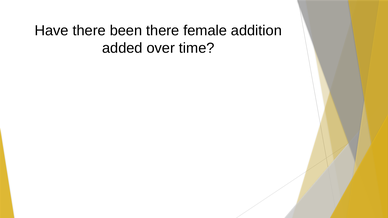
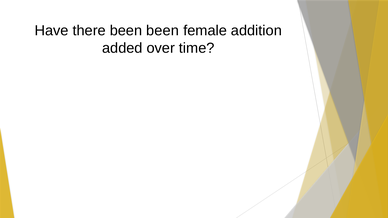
been there: there -> been
